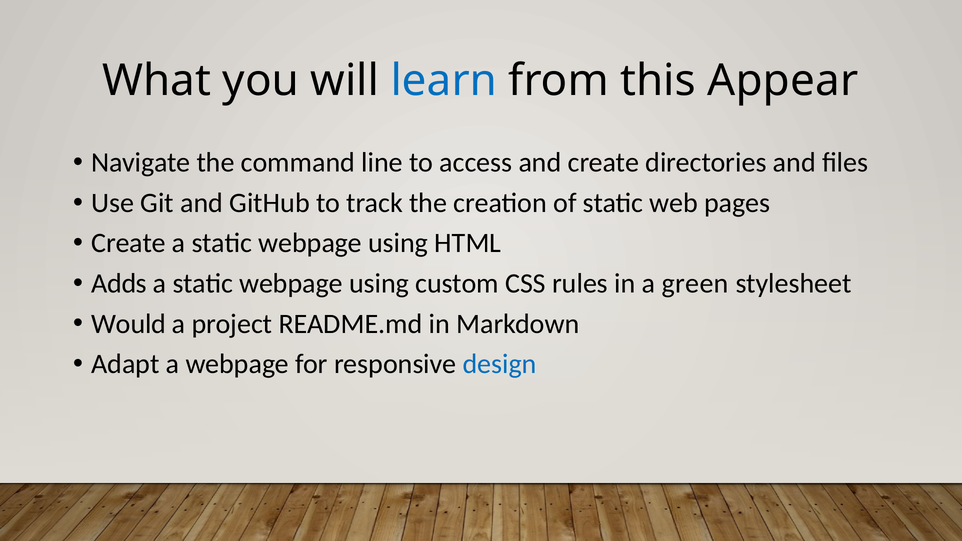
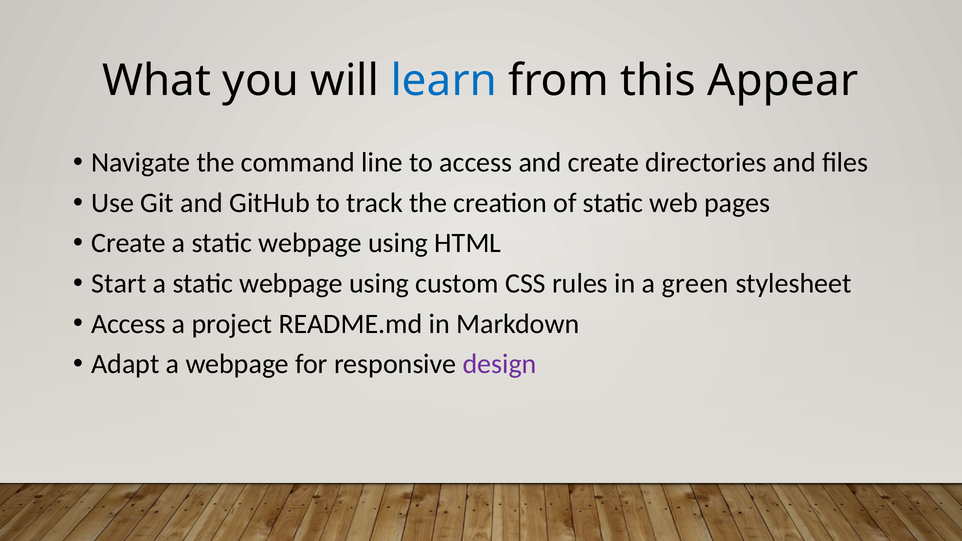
Adds: Adds -> Start
Would at (129, 324): Would -> Access
design colour: blue -> purple
